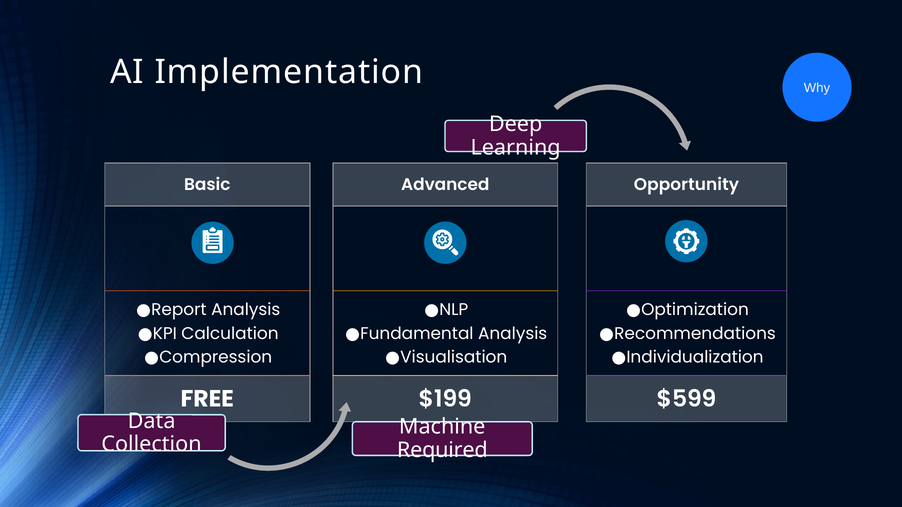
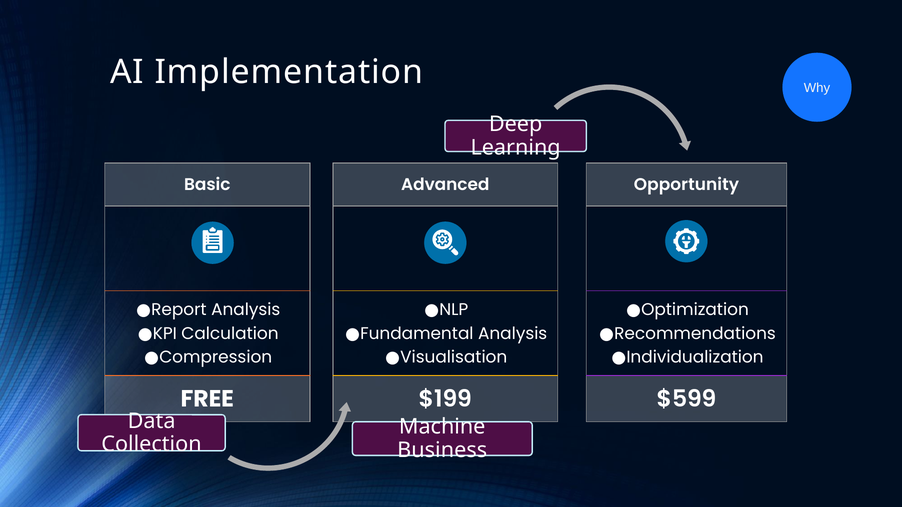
Required: Required -> Business
